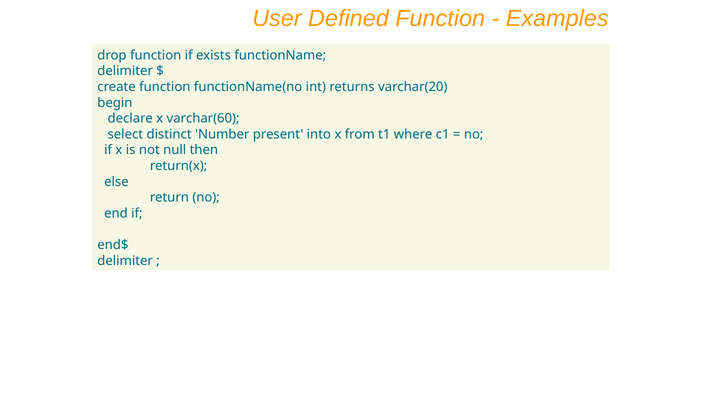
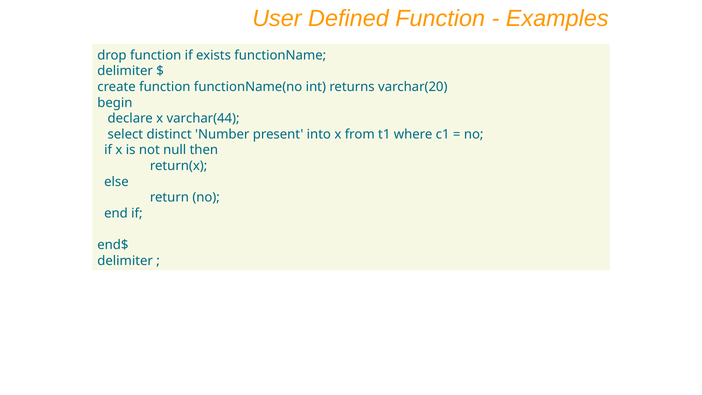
varchar(60: varchar(60 -> varchar(44
